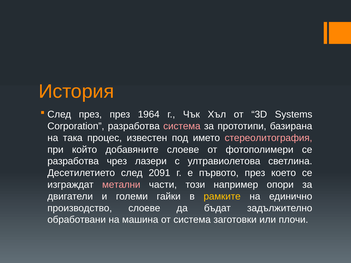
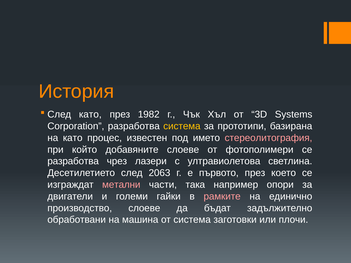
След през: през -> като
1964: 1964 -> 1982
система at (182, 126) colour: pink -> yellow
на така: така -> като
2091: 2091 -> 2063
този: този -> така
рамките colour: yellow -> pink
